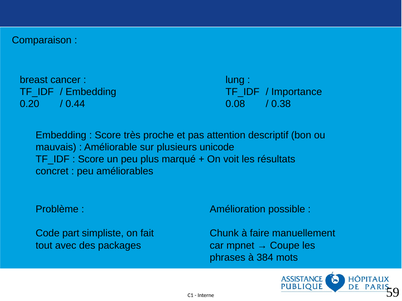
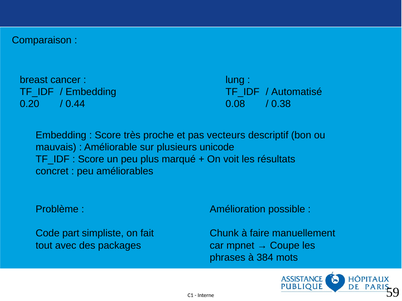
Importance: Importance -> Automatisé
attention: attention -> vecteurs
